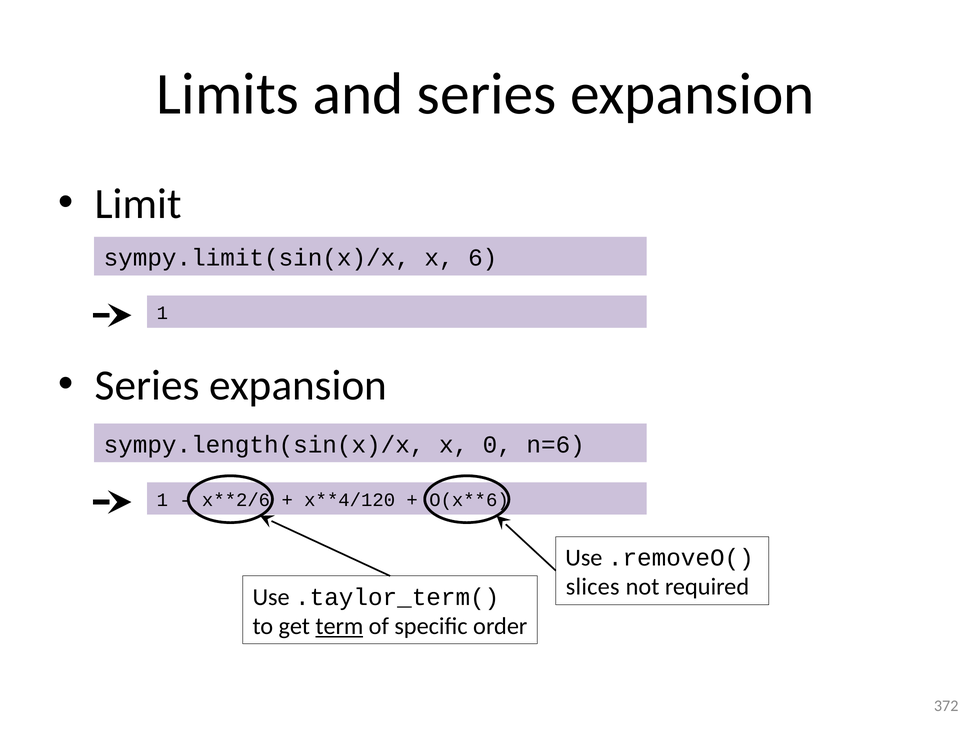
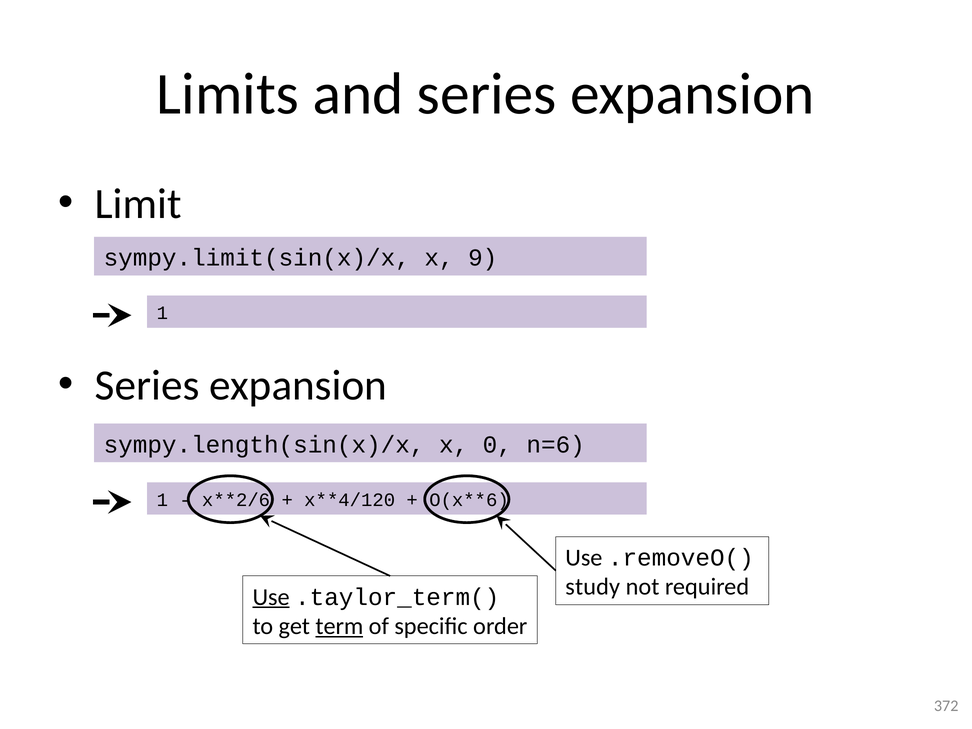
6: 6 -> 9
slices: slices -> study
Use at (271, 597) underline: none -> present
